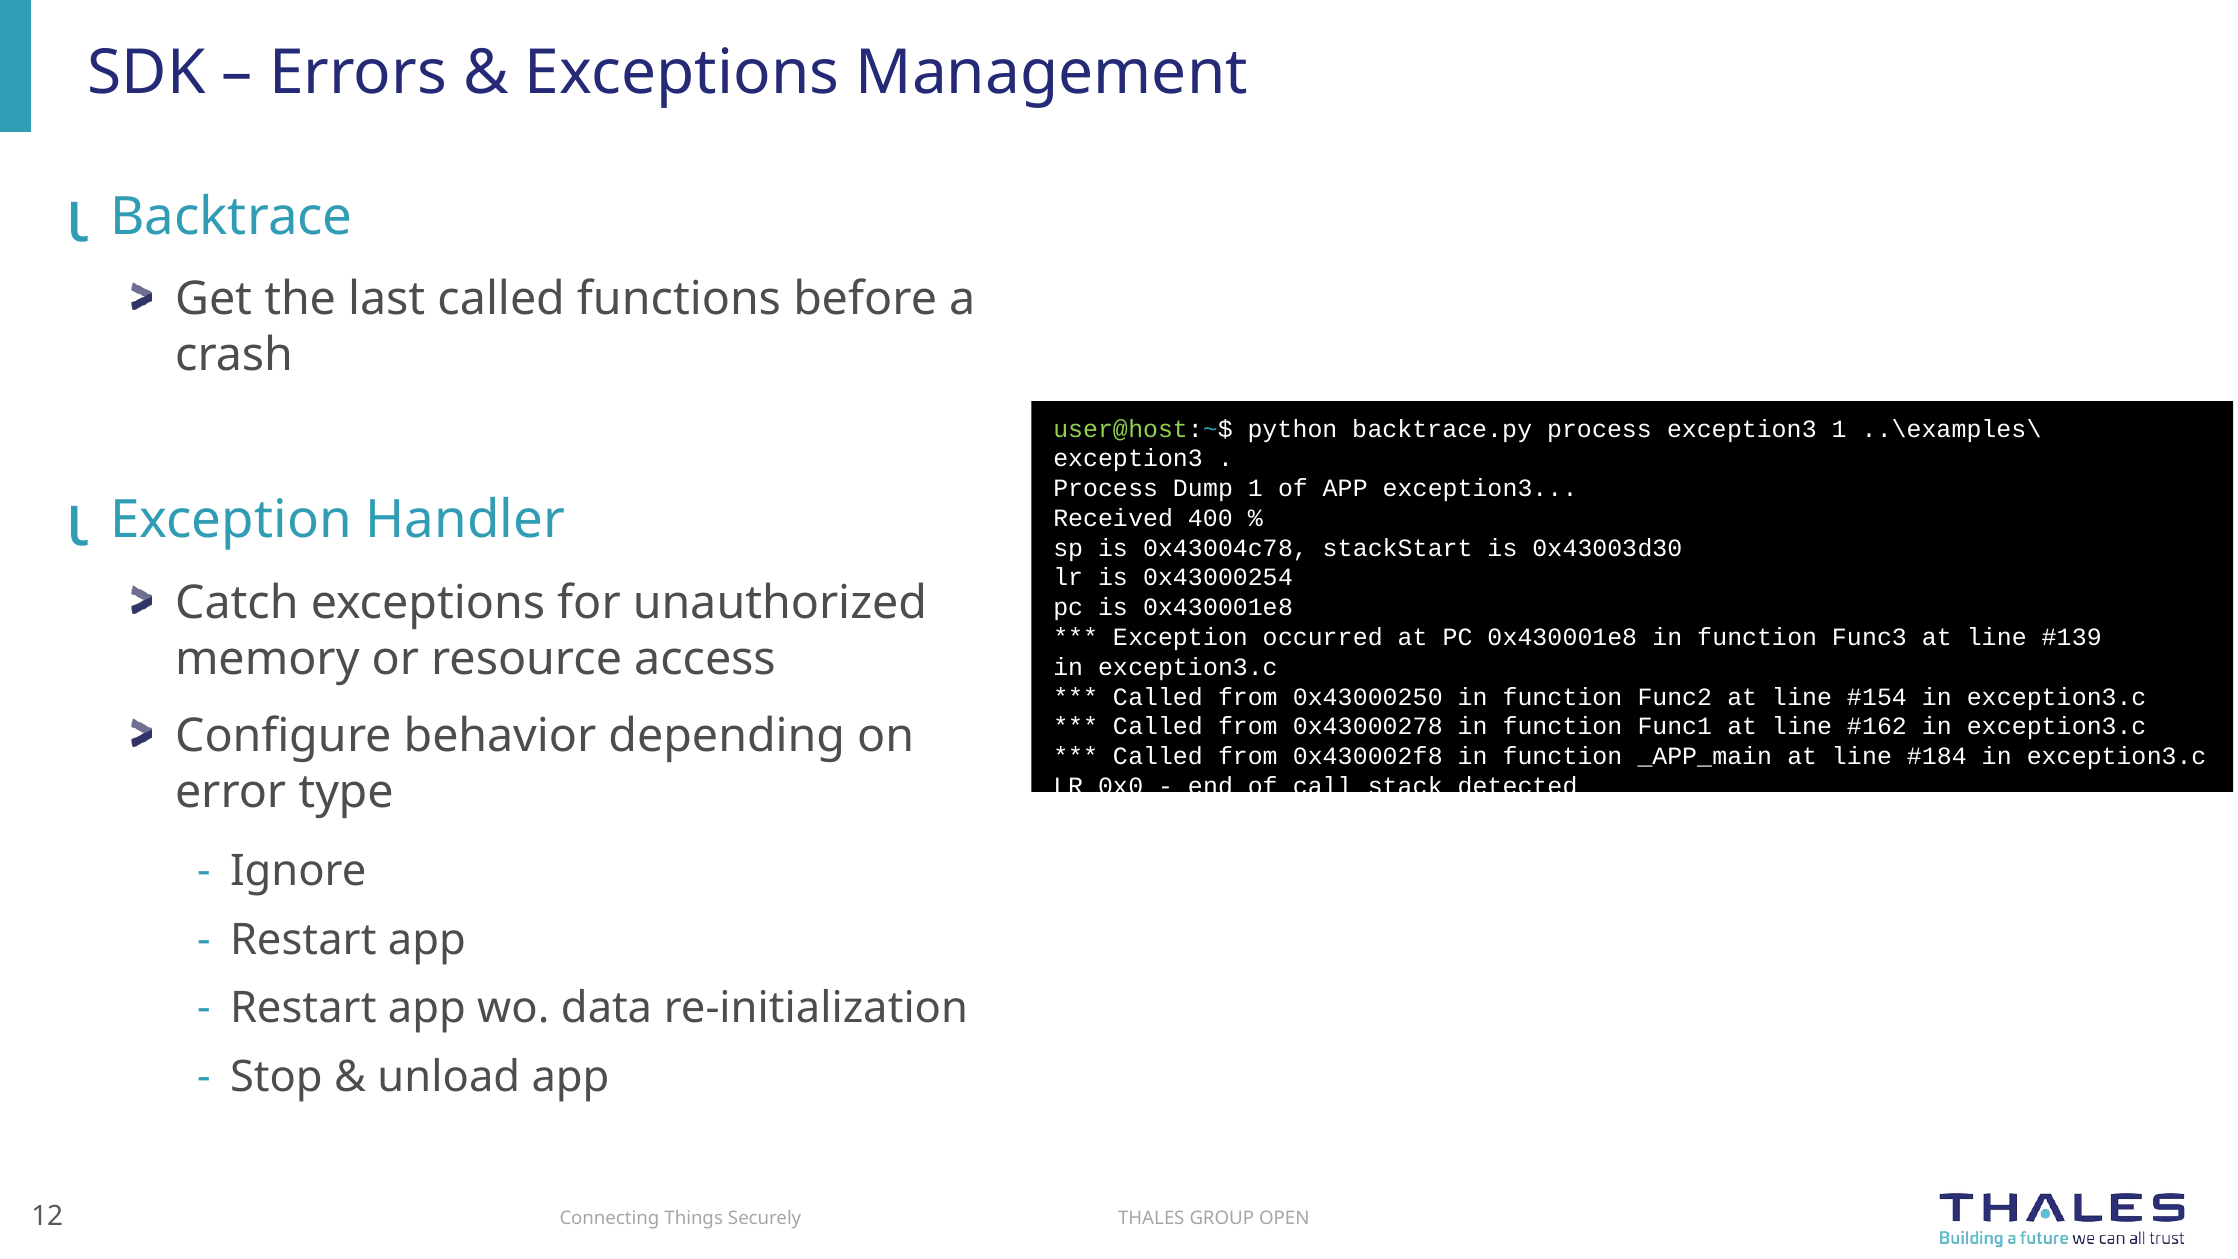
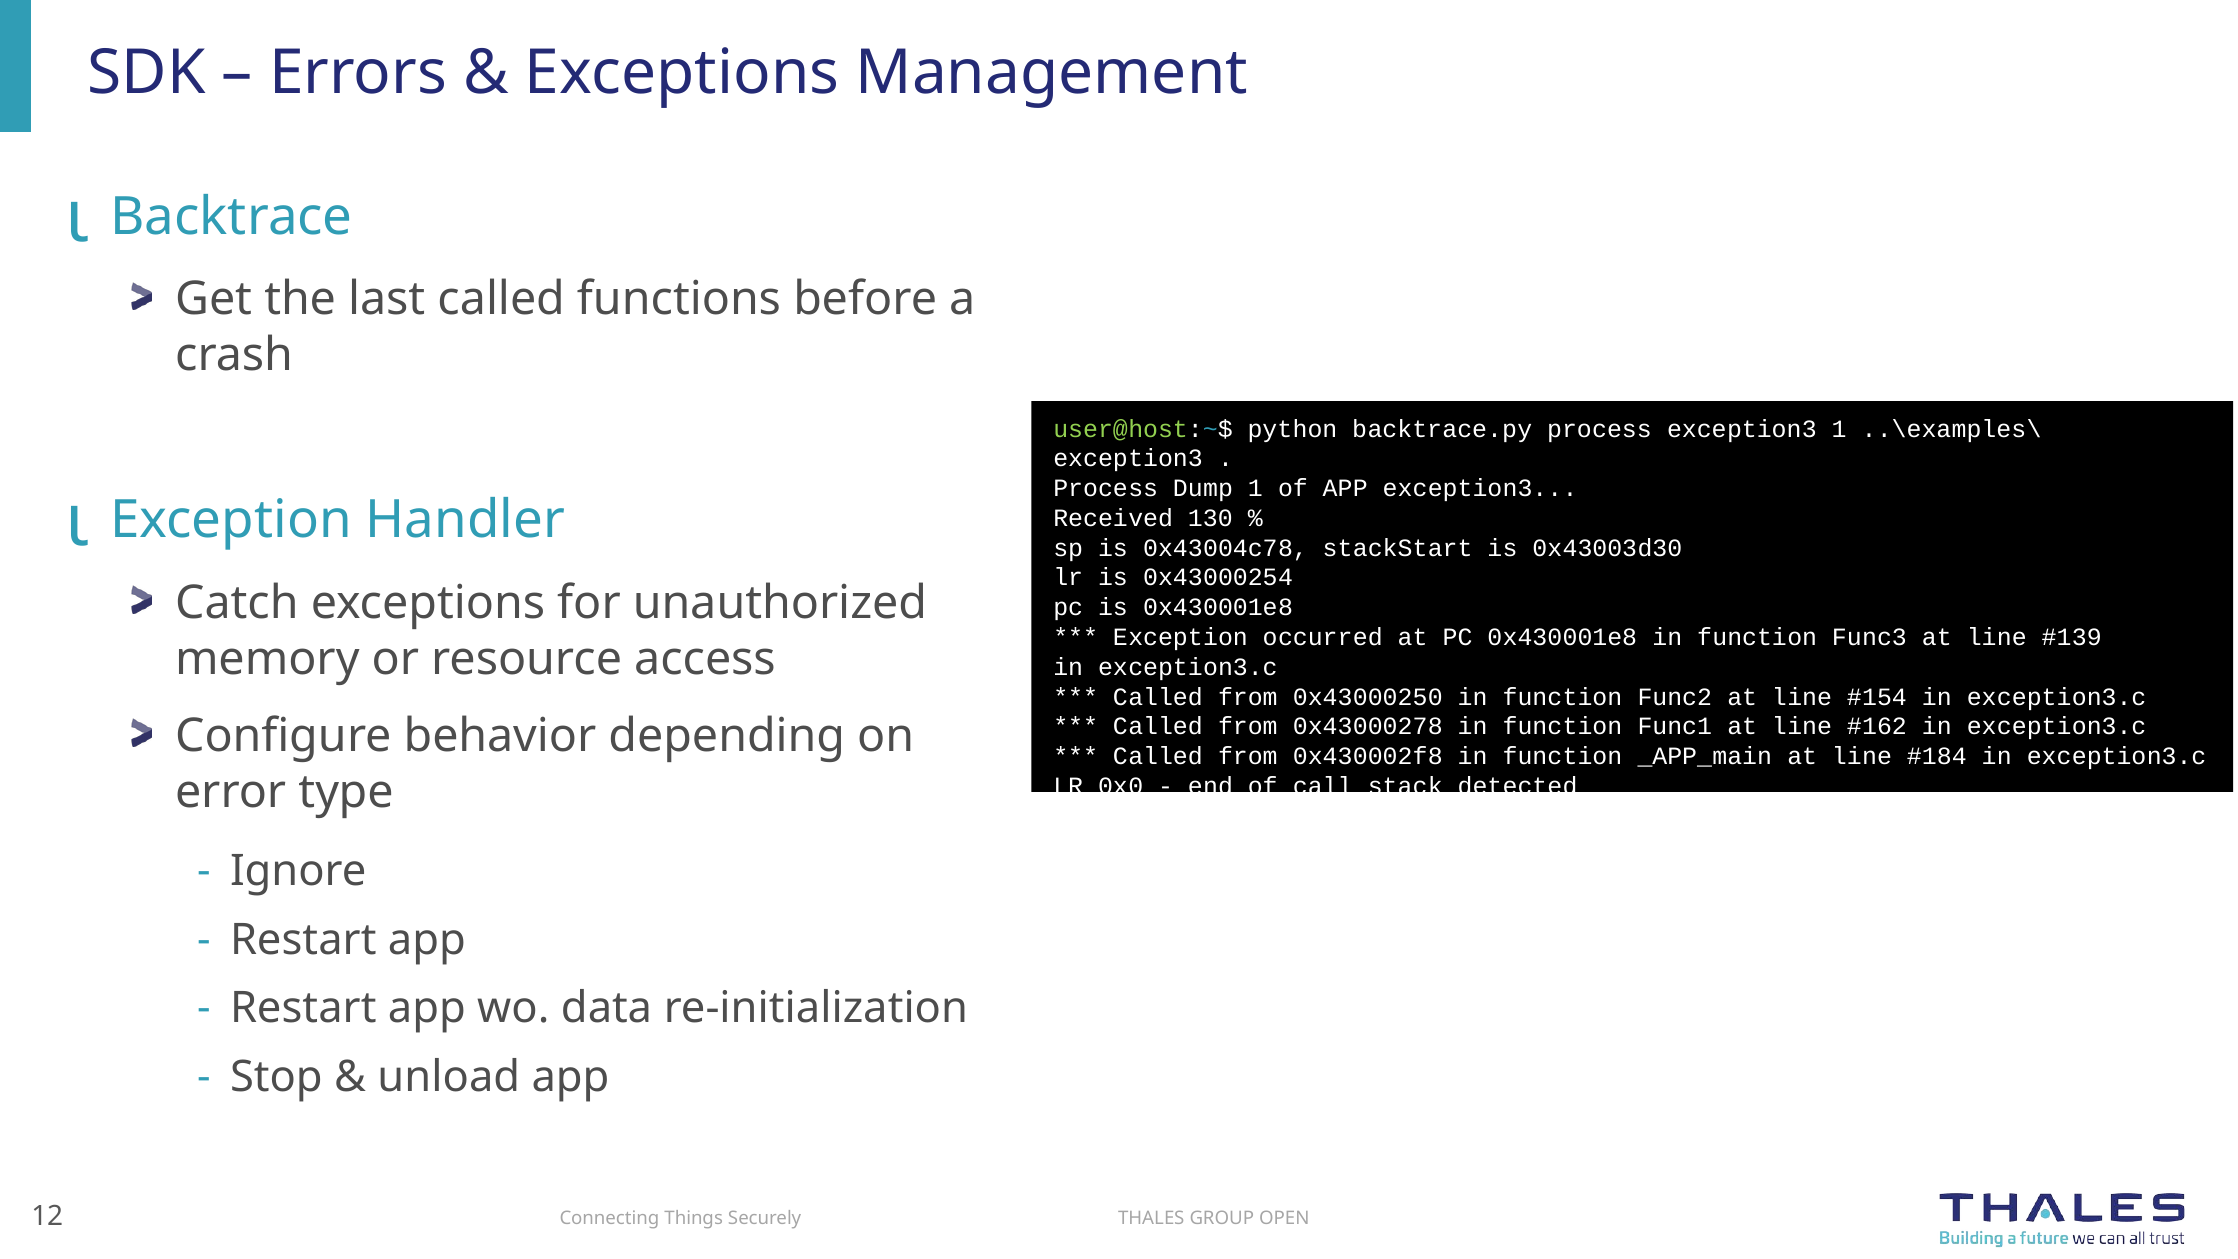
400: 400 -> 130
